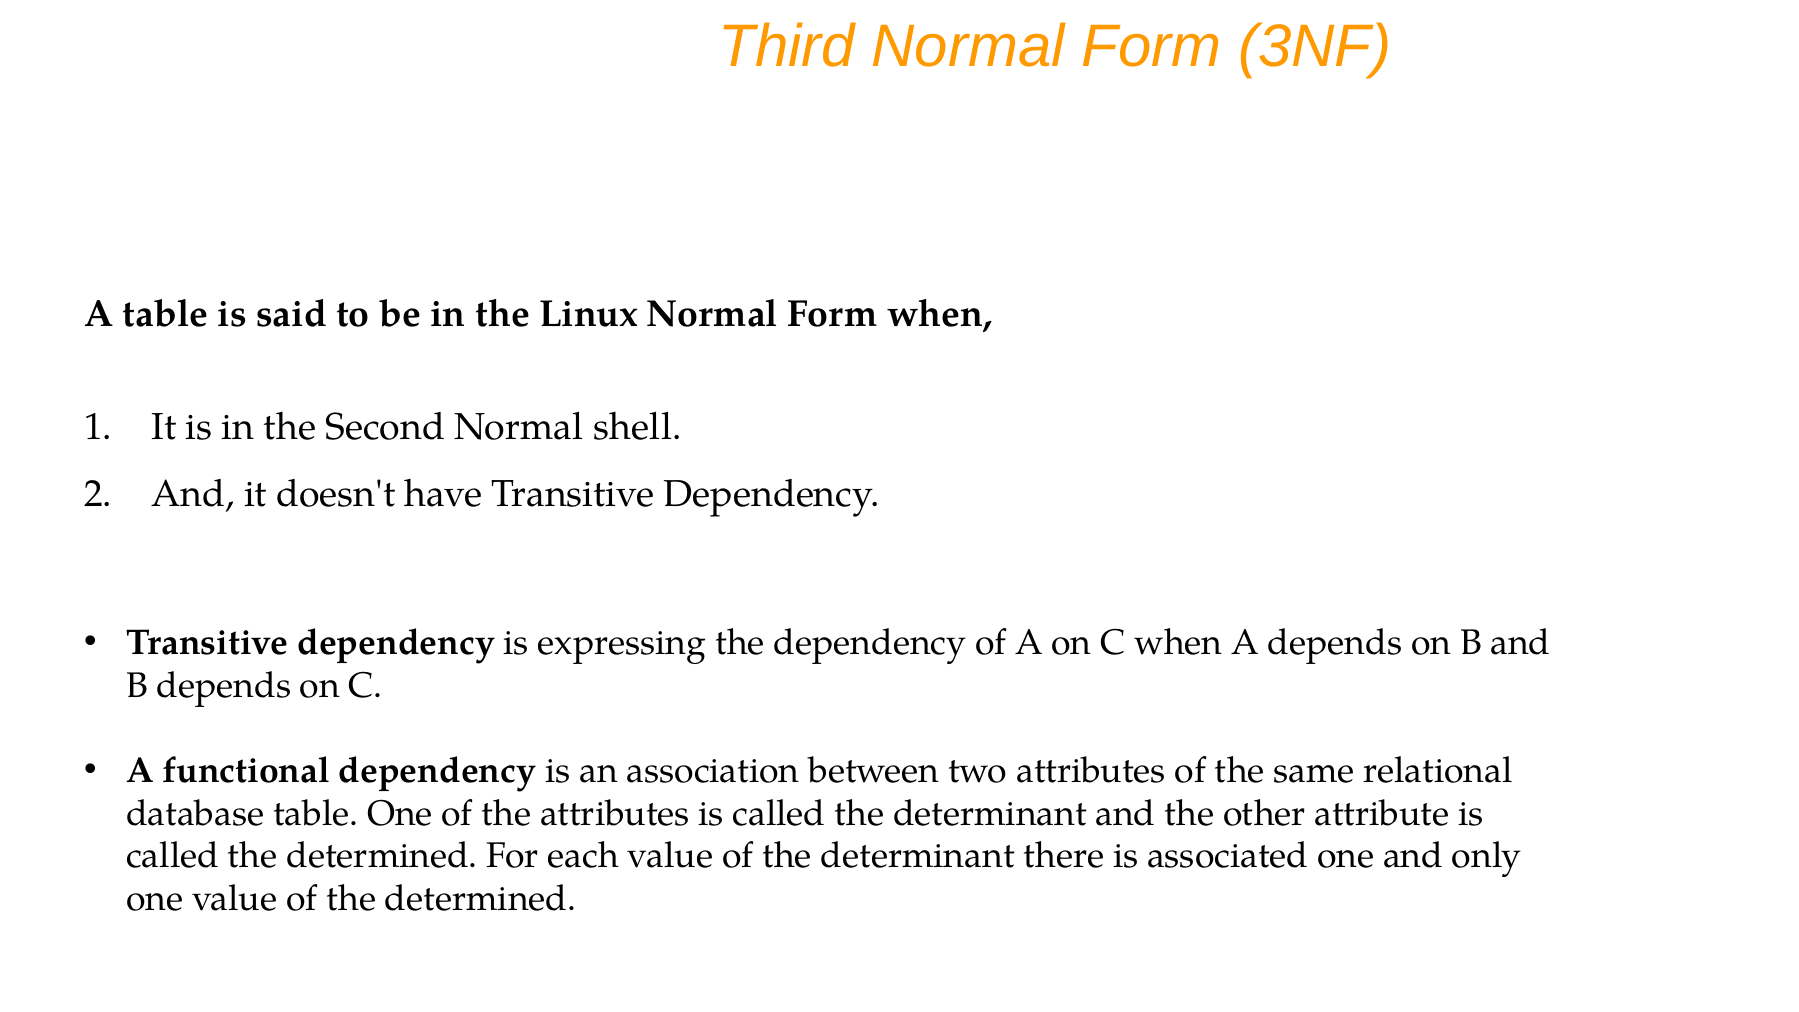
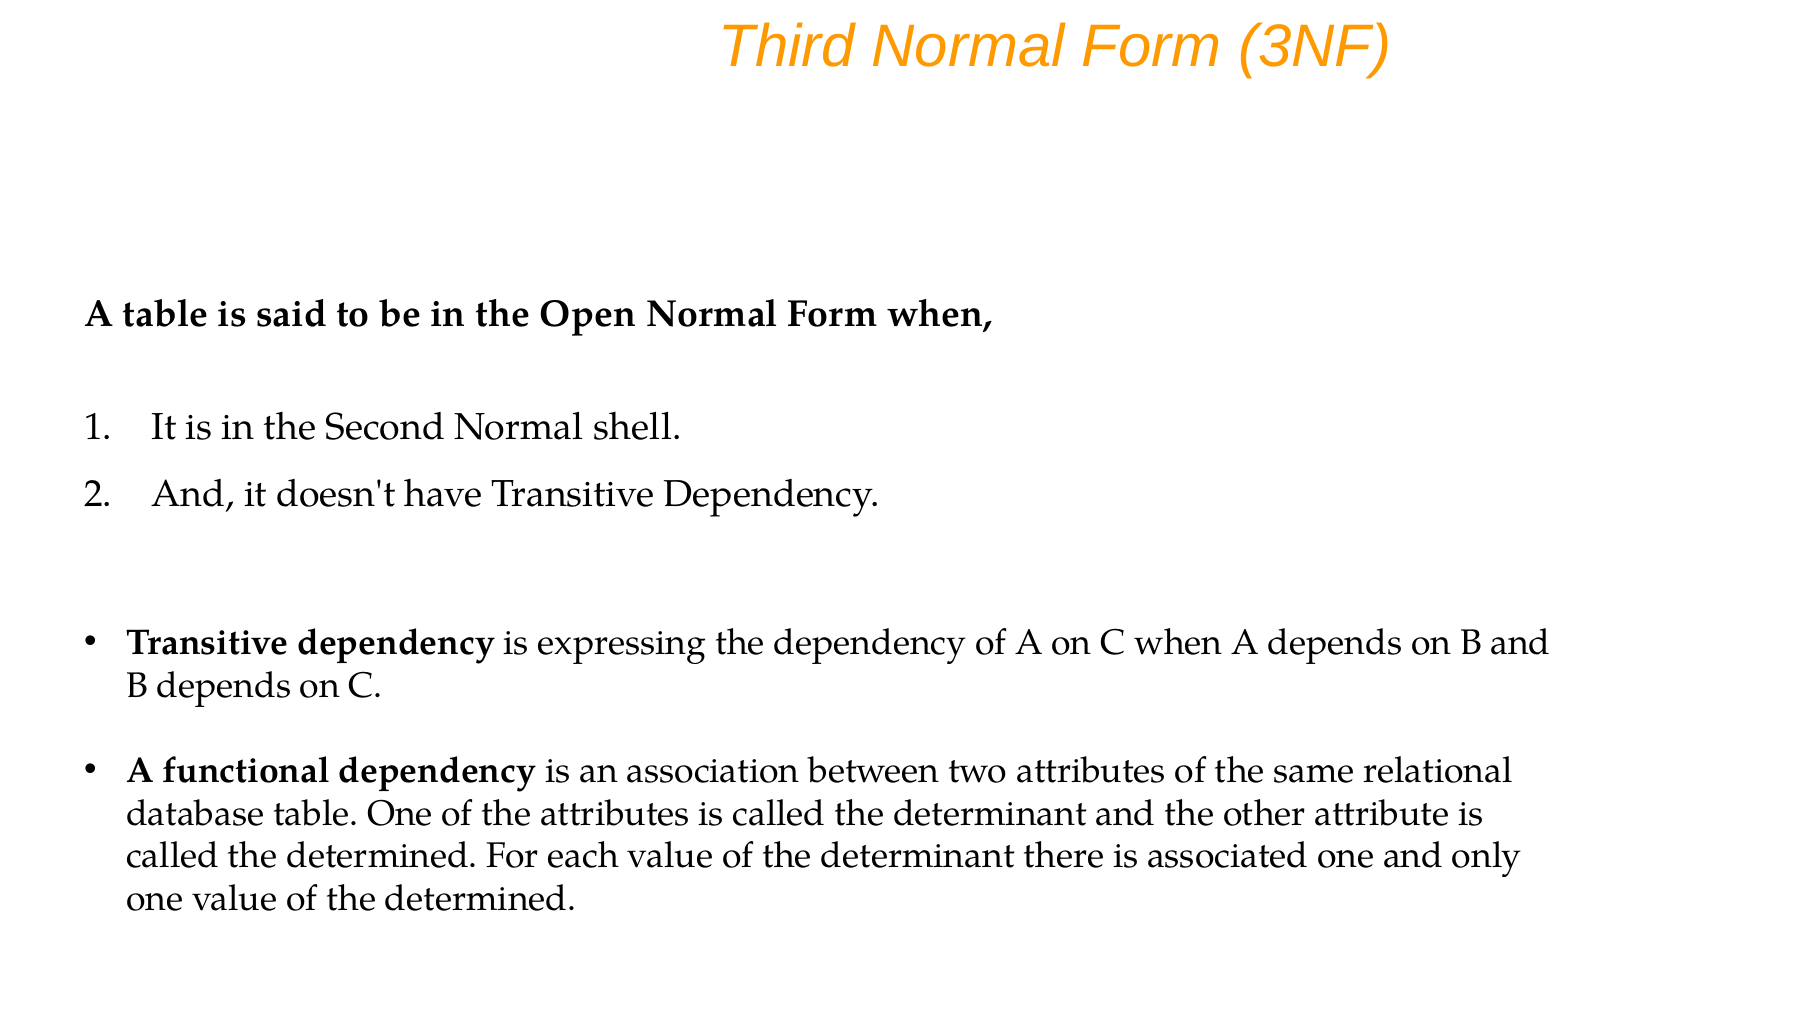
Linux: Linux -> Open
